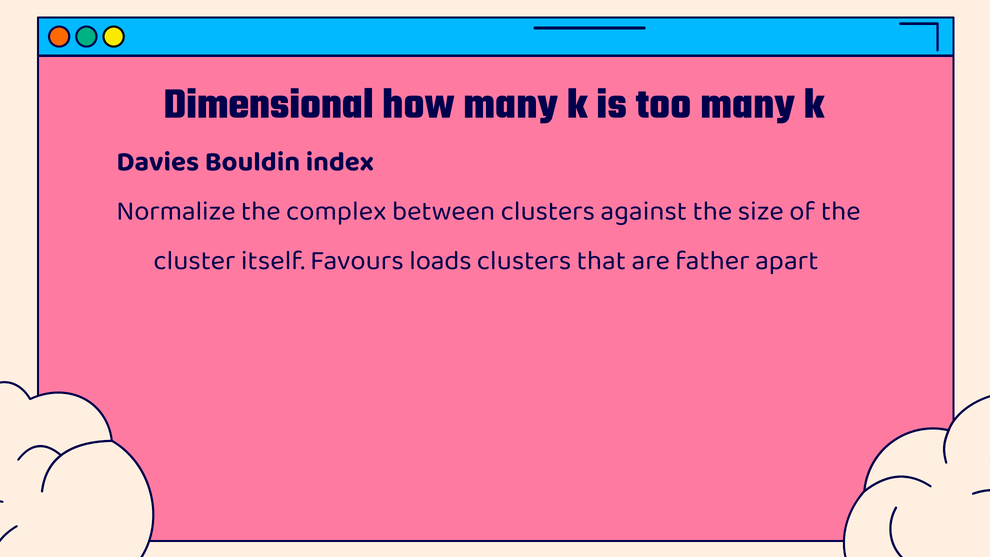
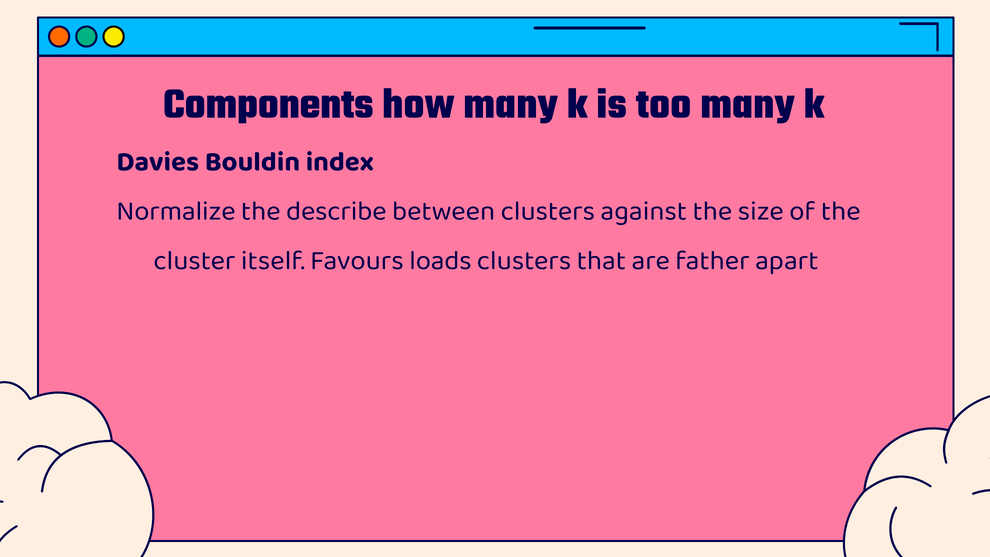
Dimensional: Dimensional -> Components
complex: complex -> describe
